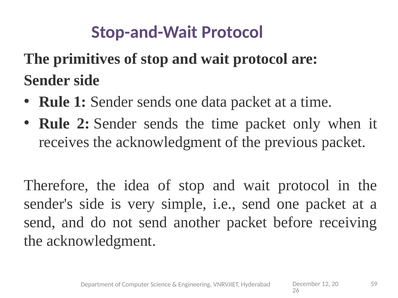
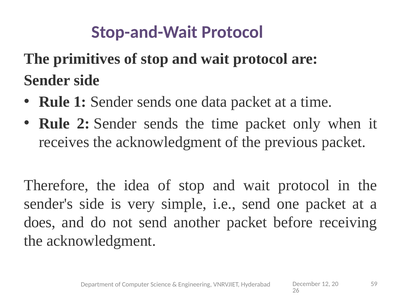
send at (40, 223): send -> does
